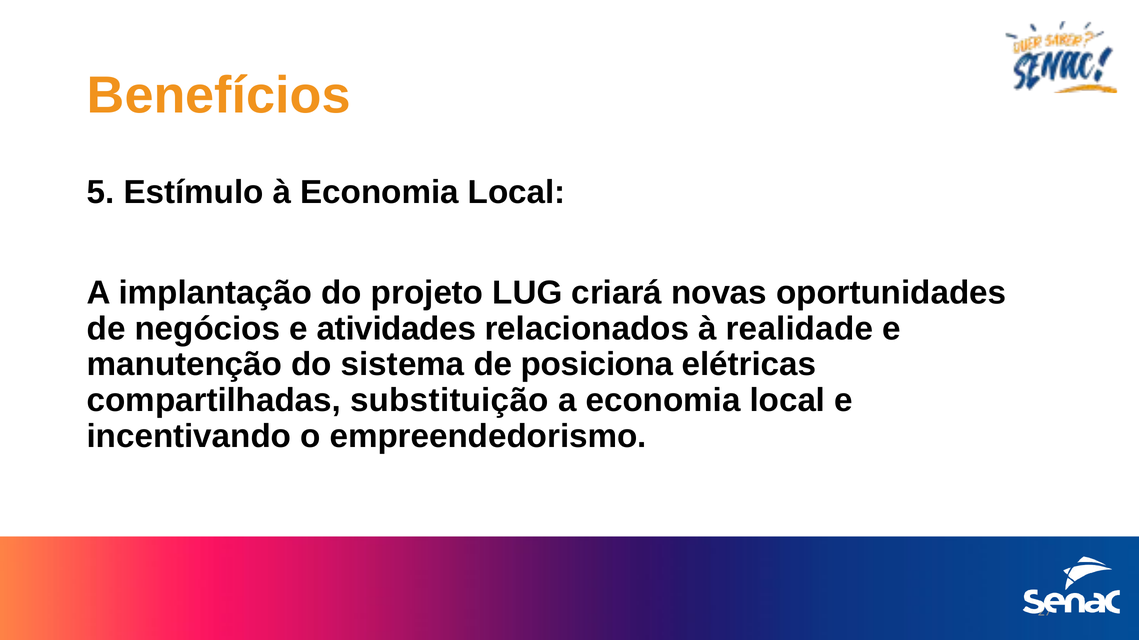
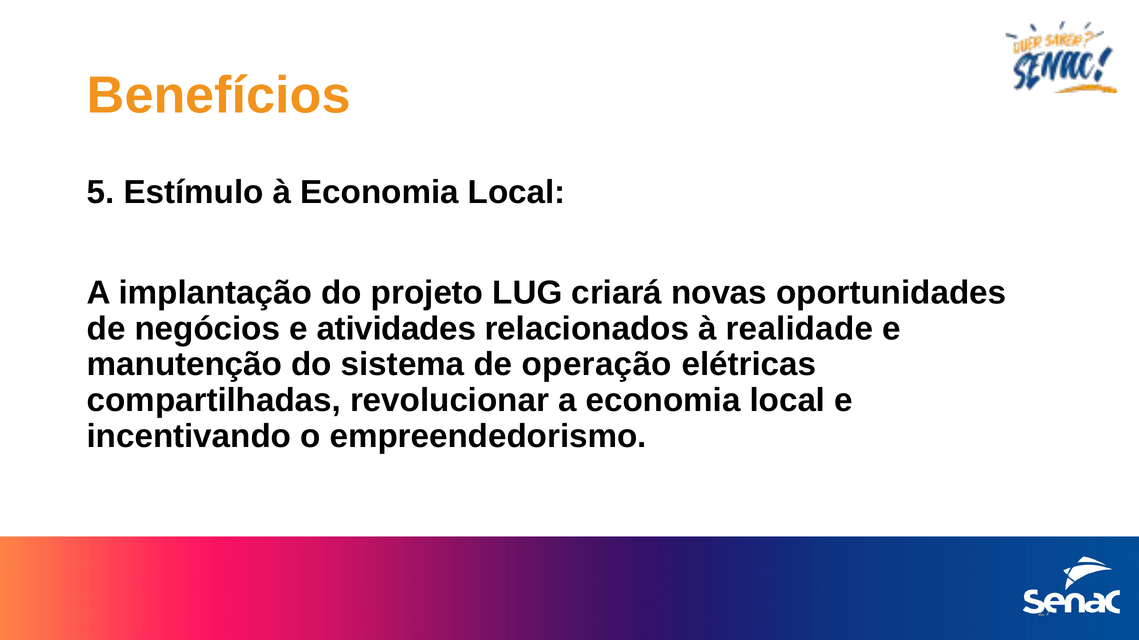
posiciona: posiciona -> operação
substituição: substituição -> revolucionar
